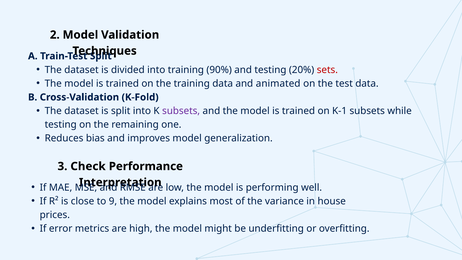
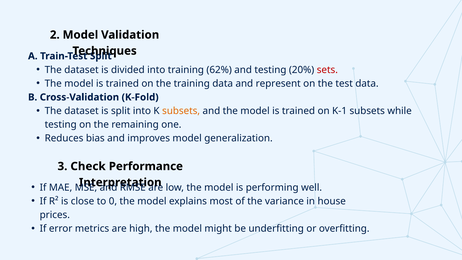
90%: 90% -> 62%
animated: animated -> represent
subsets at (181, 111) colour: purple -> orange
9: 9 -> 0
